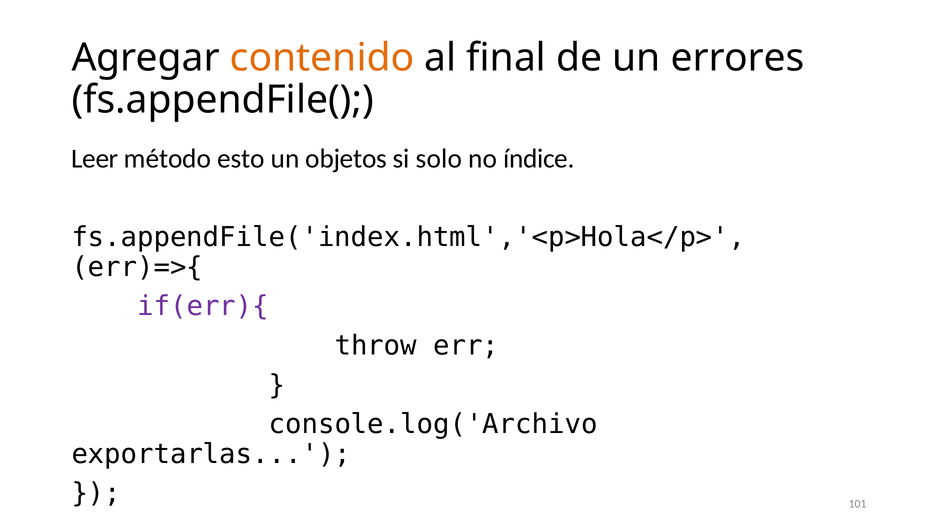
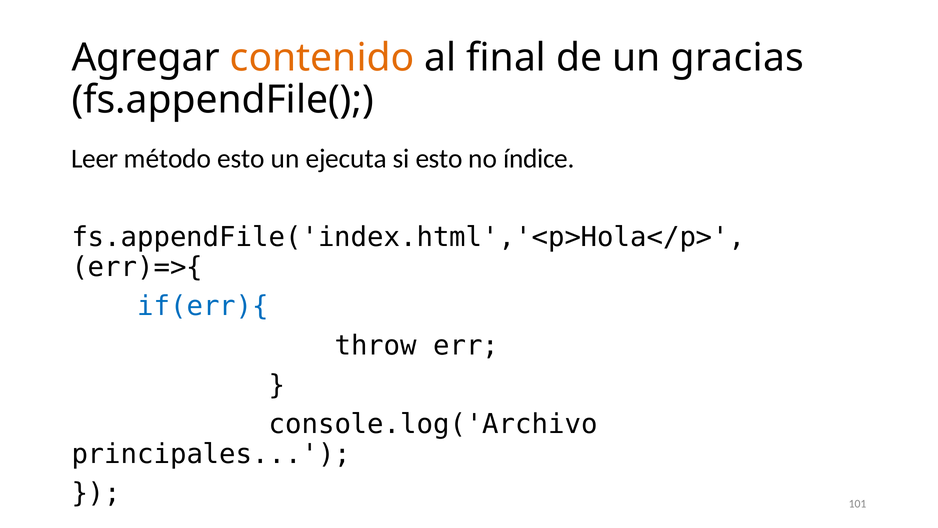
errores: errores -> gracias
objetos: objetos -> ejecuta
si solo: solo -> esto
if(err){ colour: purple -> blue
exportarlas: exportarlas -> principales
